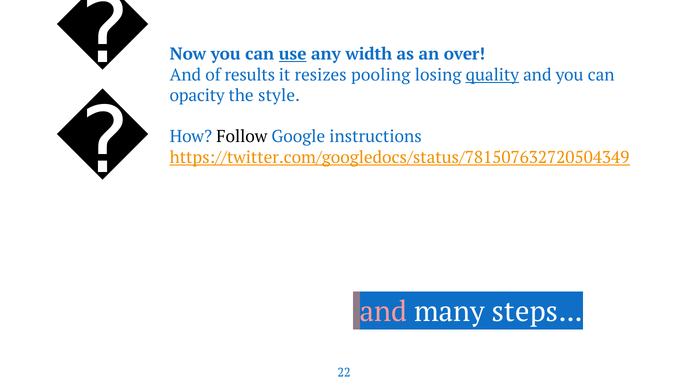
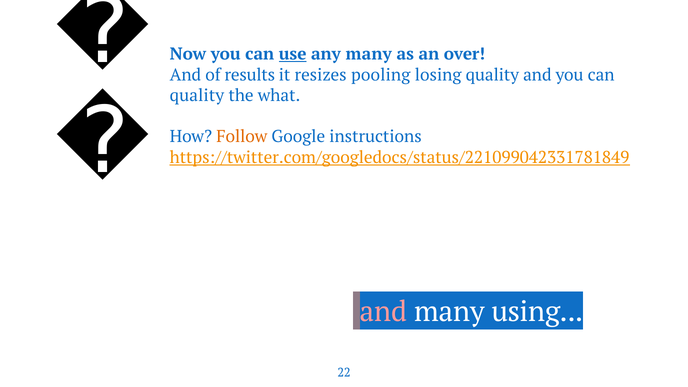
any width: width -> many
quality at (492, 75) underline: present -> none
opacity at (197, 96): opacity -> quality
style: style -> what
Follow colour: black -> orange
https://twitter.com/googledocs/status/781507632720504349: https://twitter.com/googledocs/status/781507632720504349 -> https://twitter.com/googledocs/status/221099042331781849
steps: steps -> using
